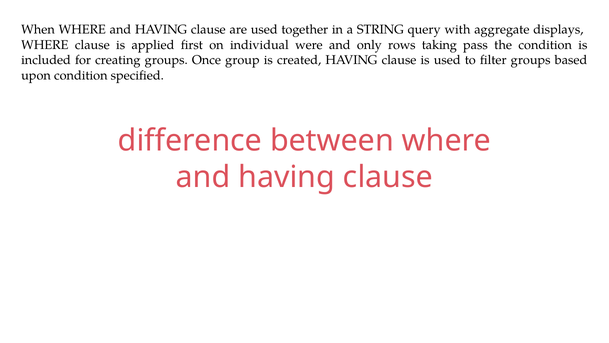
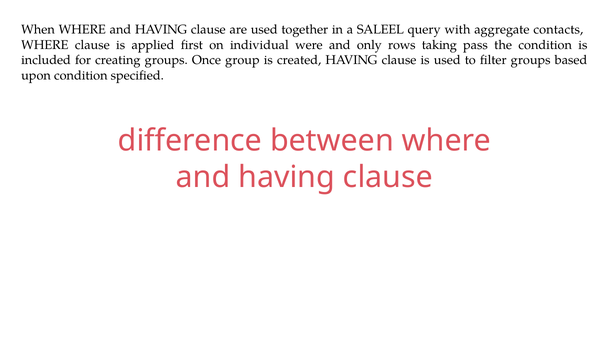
STRING: STRING -> SALEEL
displays: displays -> contacts
